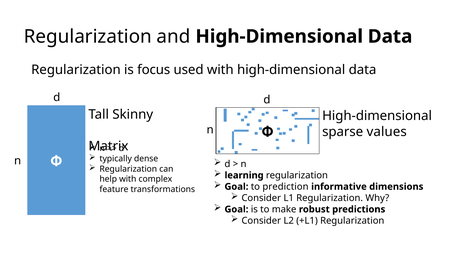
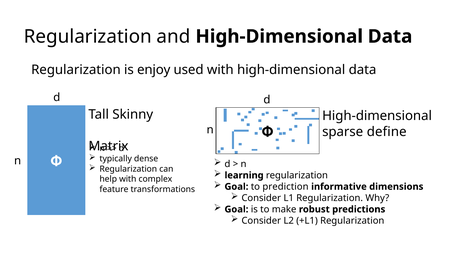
focus: focus -> enjoy
values: values -> define
